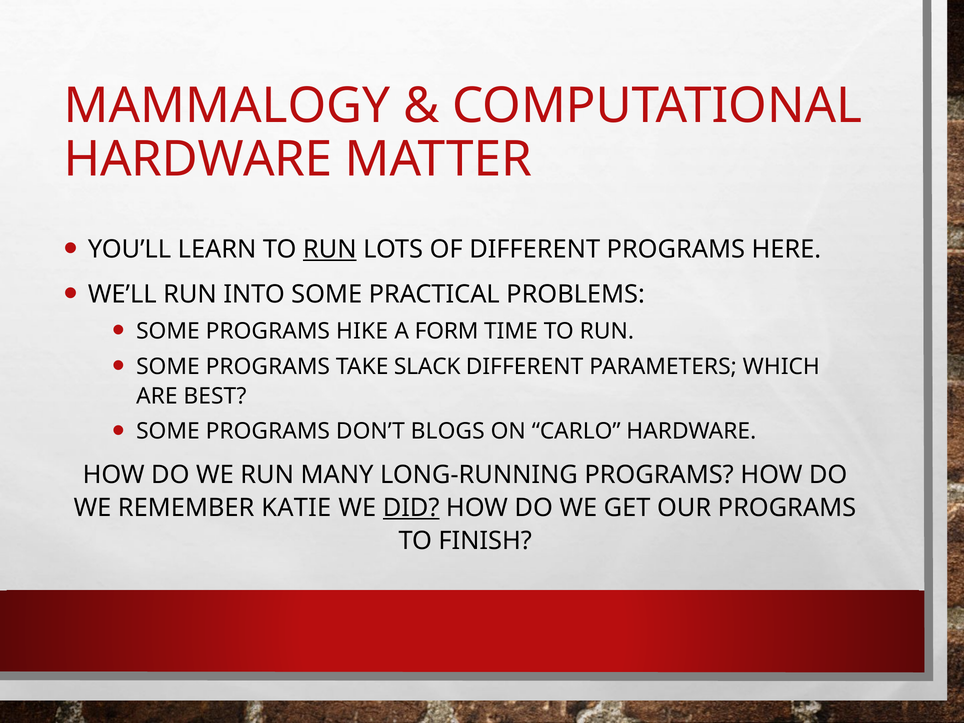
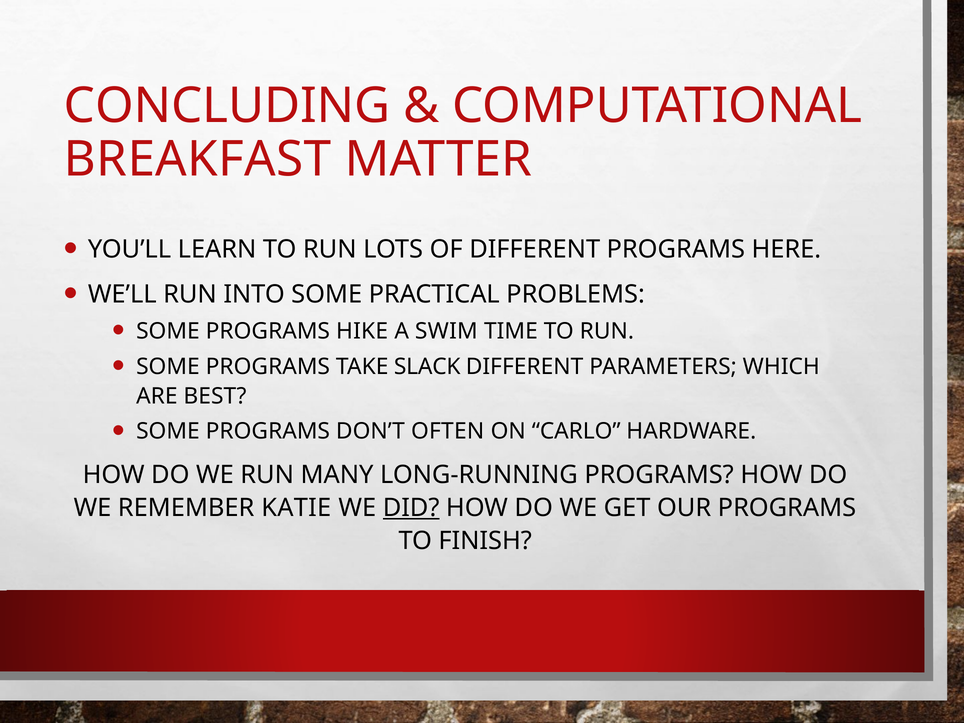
MAMMALOGY: MAMMALOGY -> CONCLUDING
HARDWARE at (198, 159): HARDWARE -> BREAKFAST
RUN at (330, 249) underline: present -> none
FORM: FORM -> SWIM
BLOGS: BLOGS -> OFTEN
